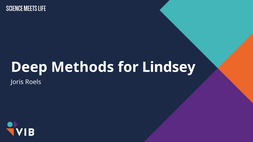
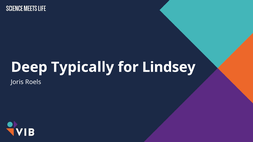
Methods: Methods -> Typically
